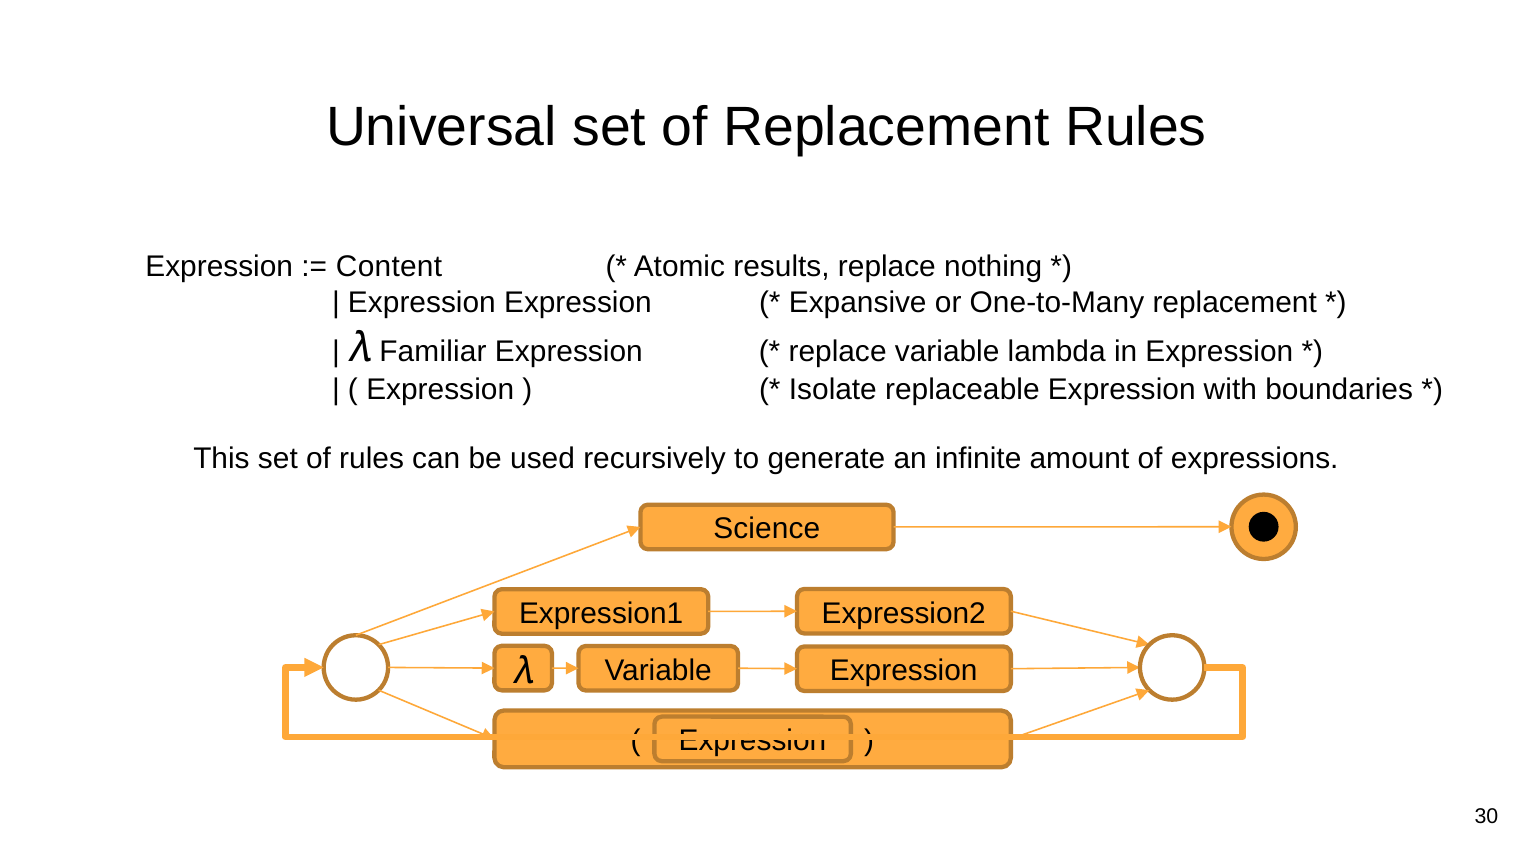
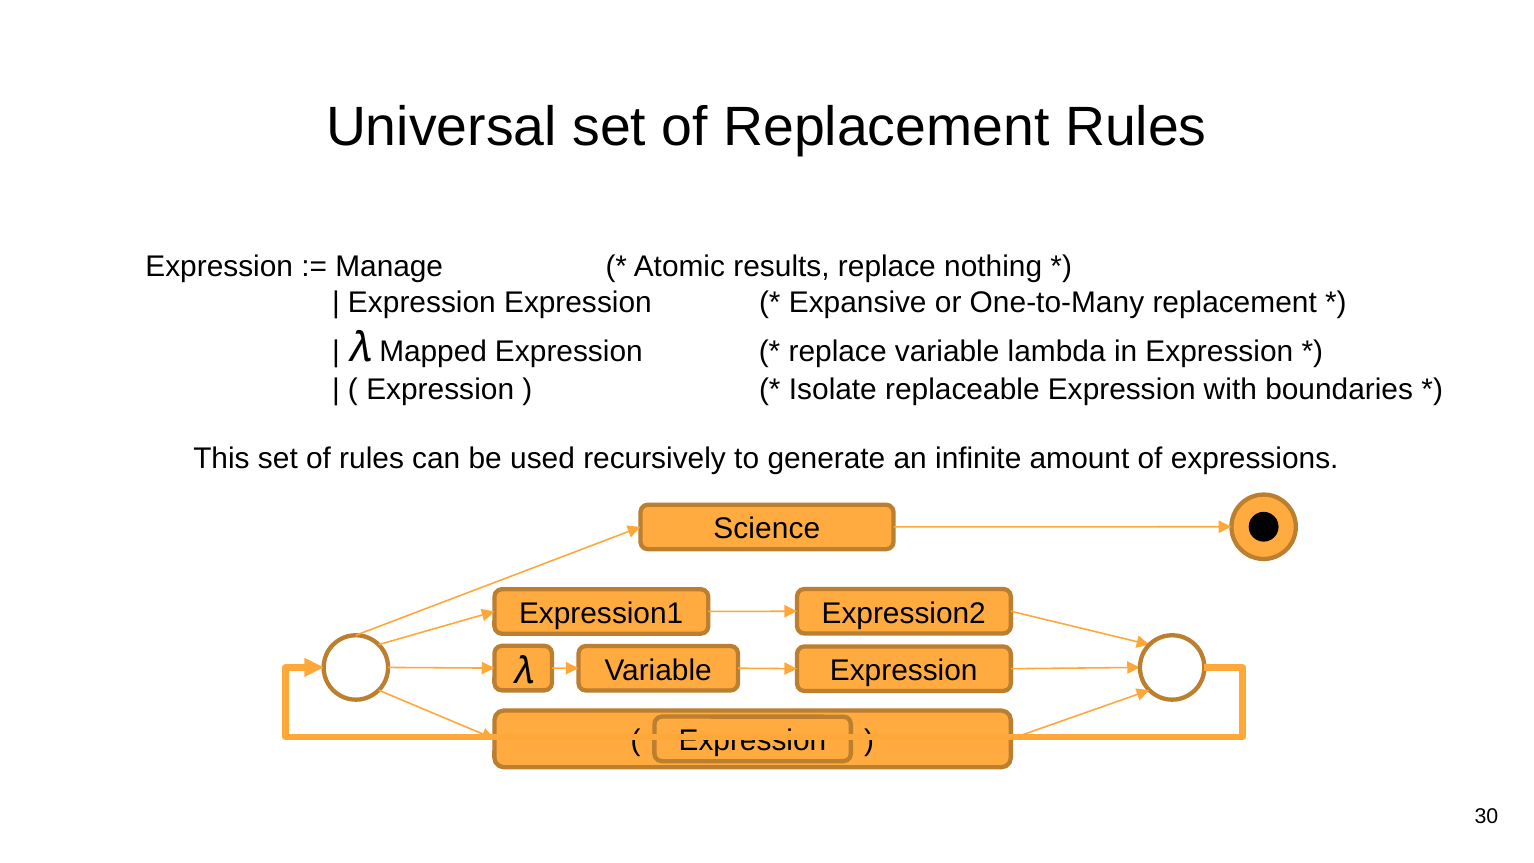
Content: Content -> Manage
Familiar: Familiar -> Mapped
